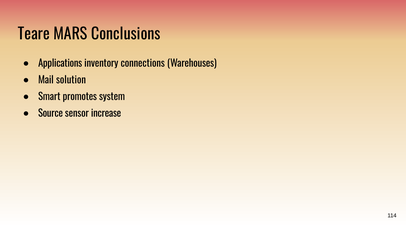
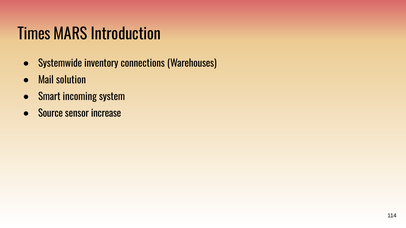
Teare: Teare -> Times
Conclusions: Conclusions -> Introduction
Applications: Applications -> Systemwide
promotes: promotes -> incoming
